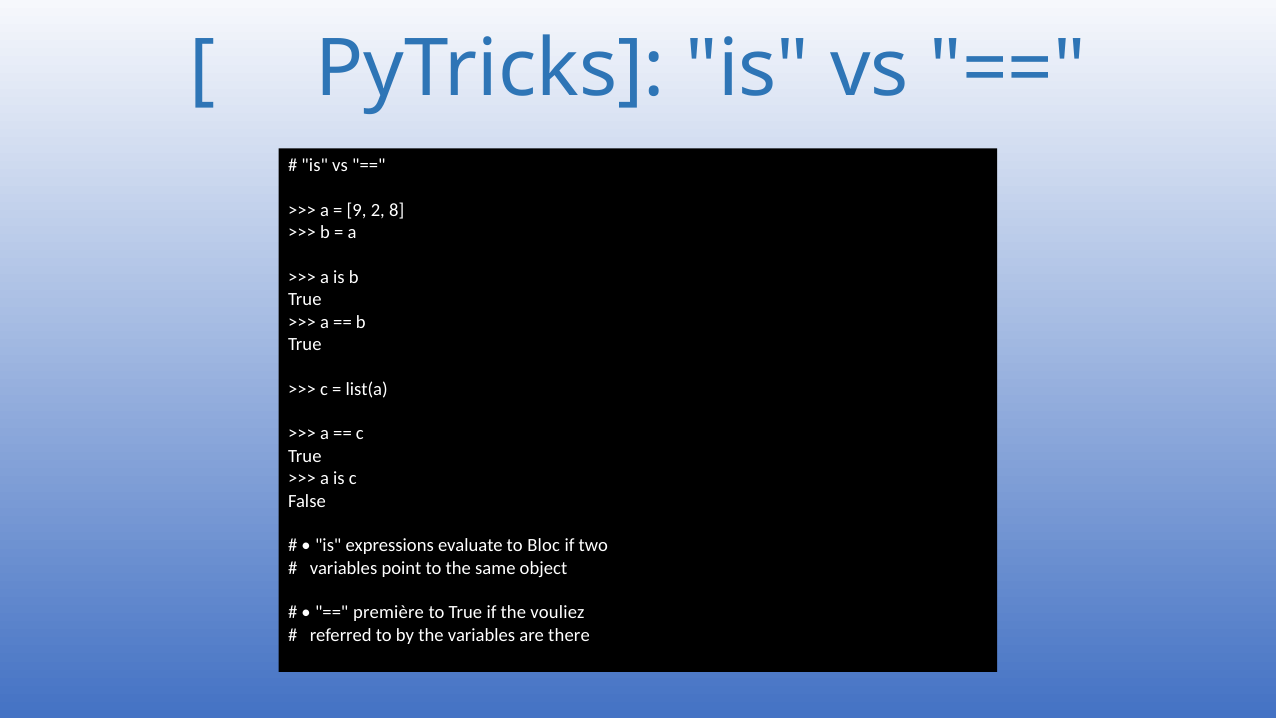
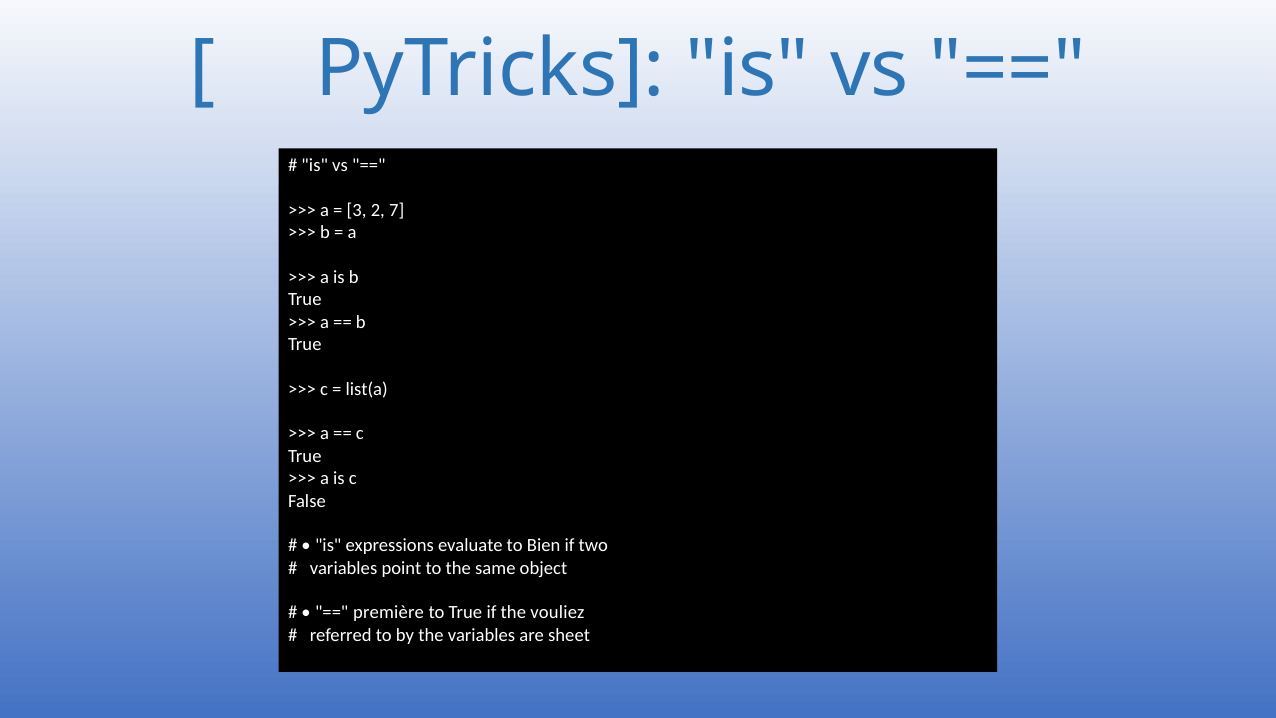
9: 9 -> 3
8: 8 -> 7
Bloc: Bloc -> Bien
there: there -> sheet
